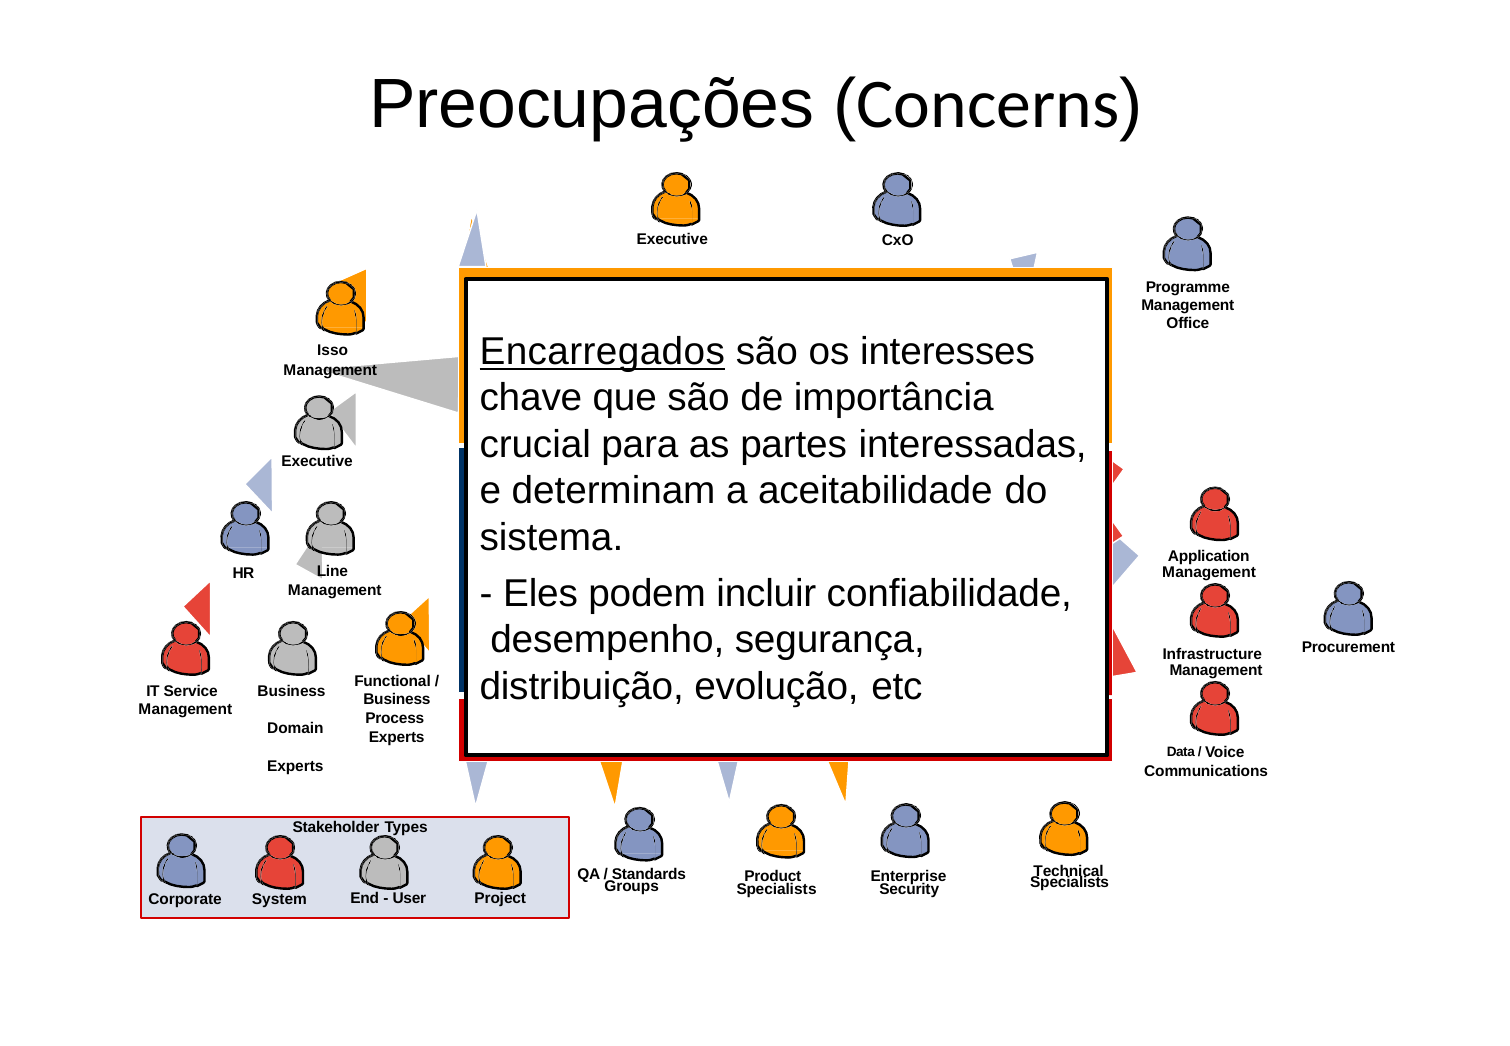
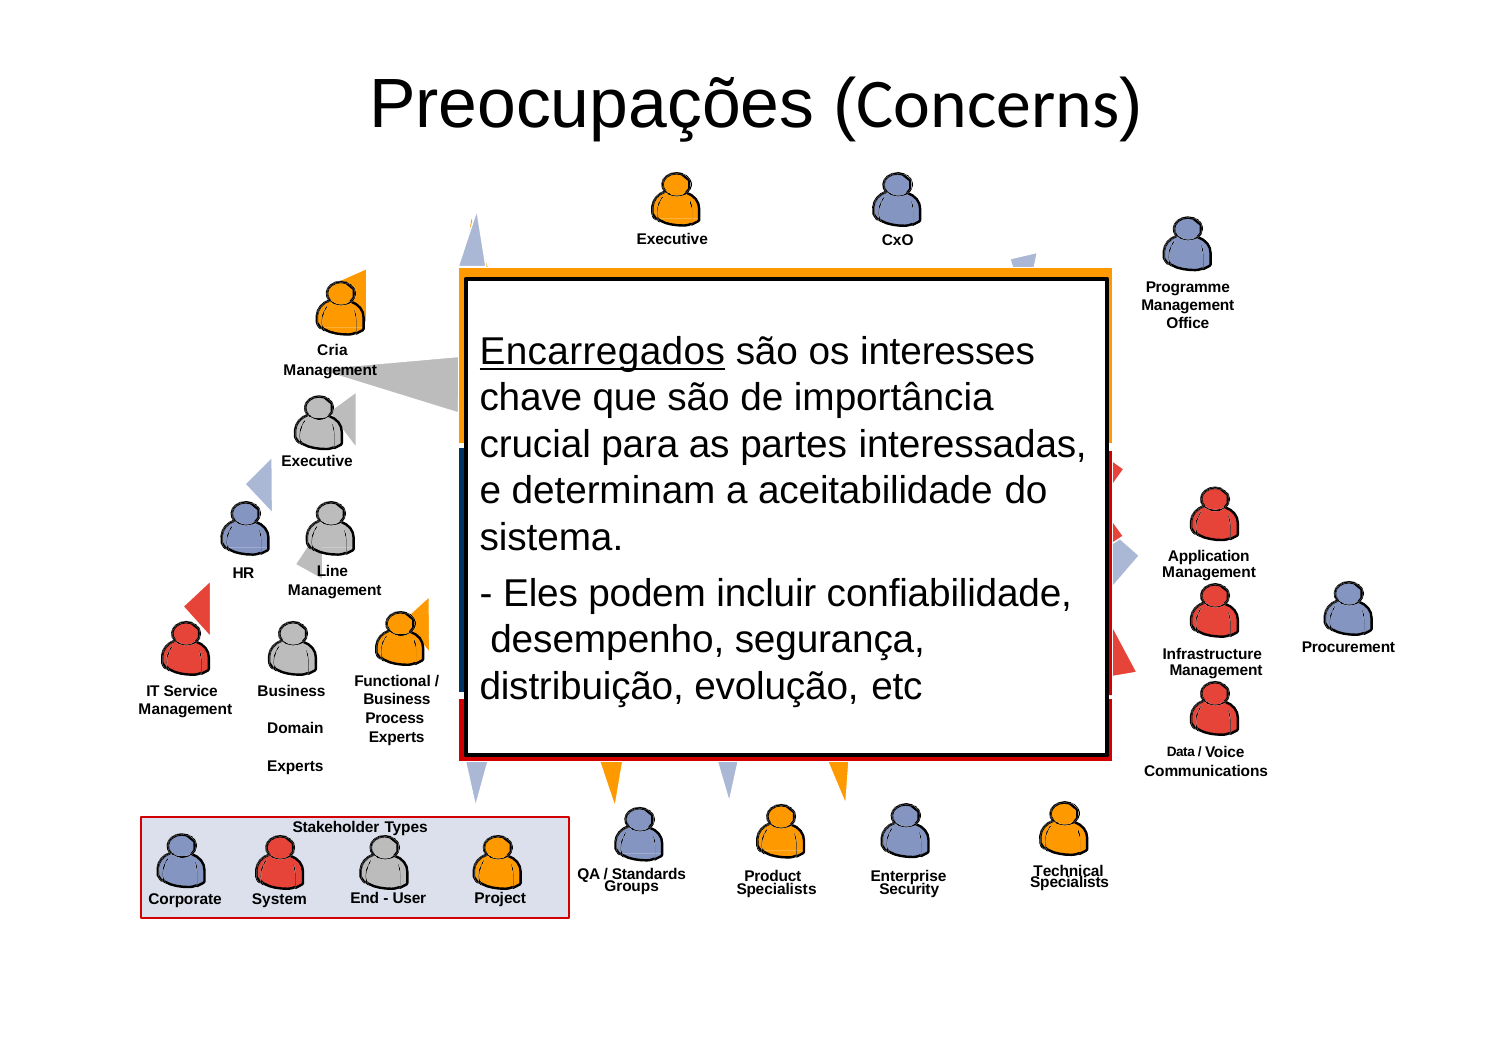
Isso: Isso -> Cria
